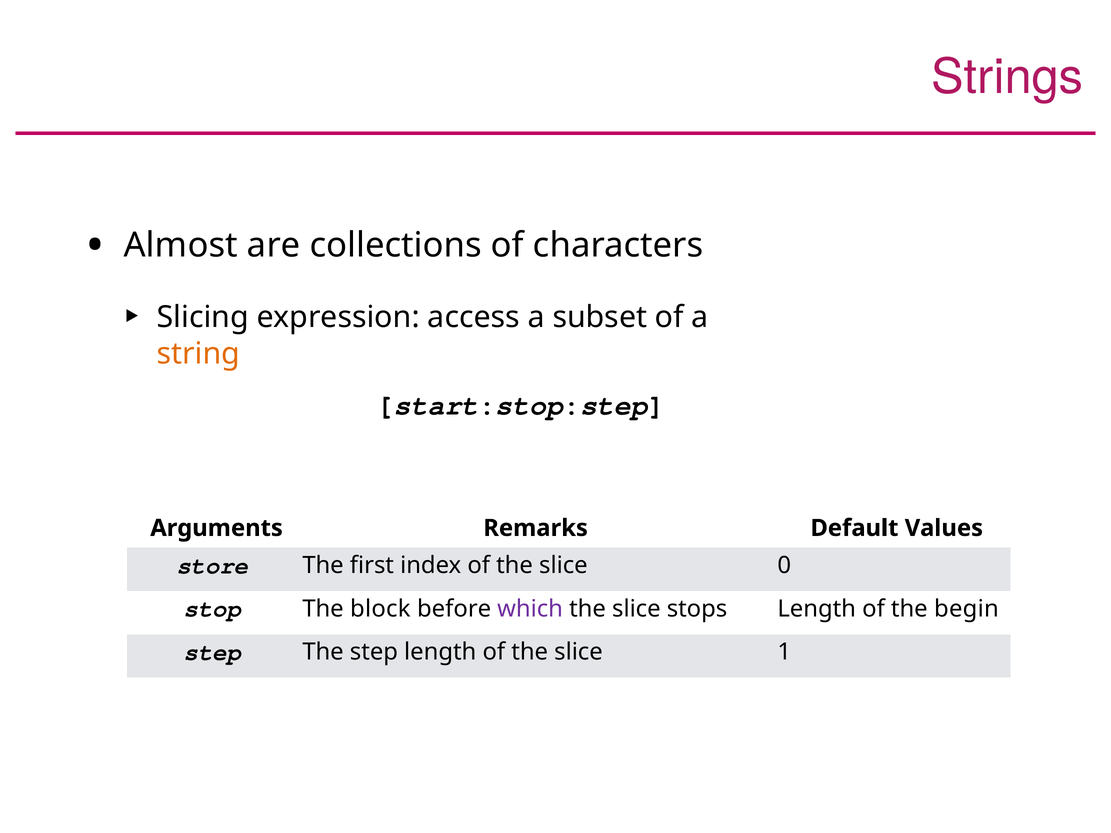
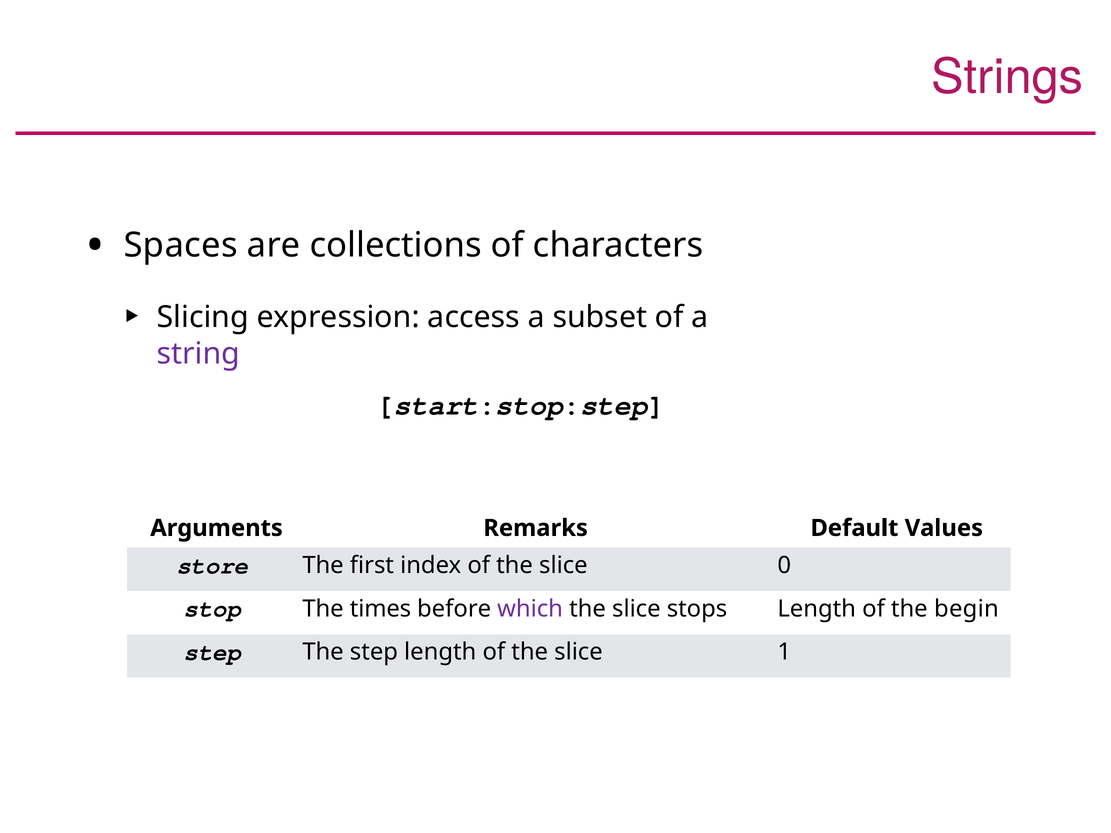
Almost: Almost -> Spaces
string colour: orange -> purple
block: block -> times
